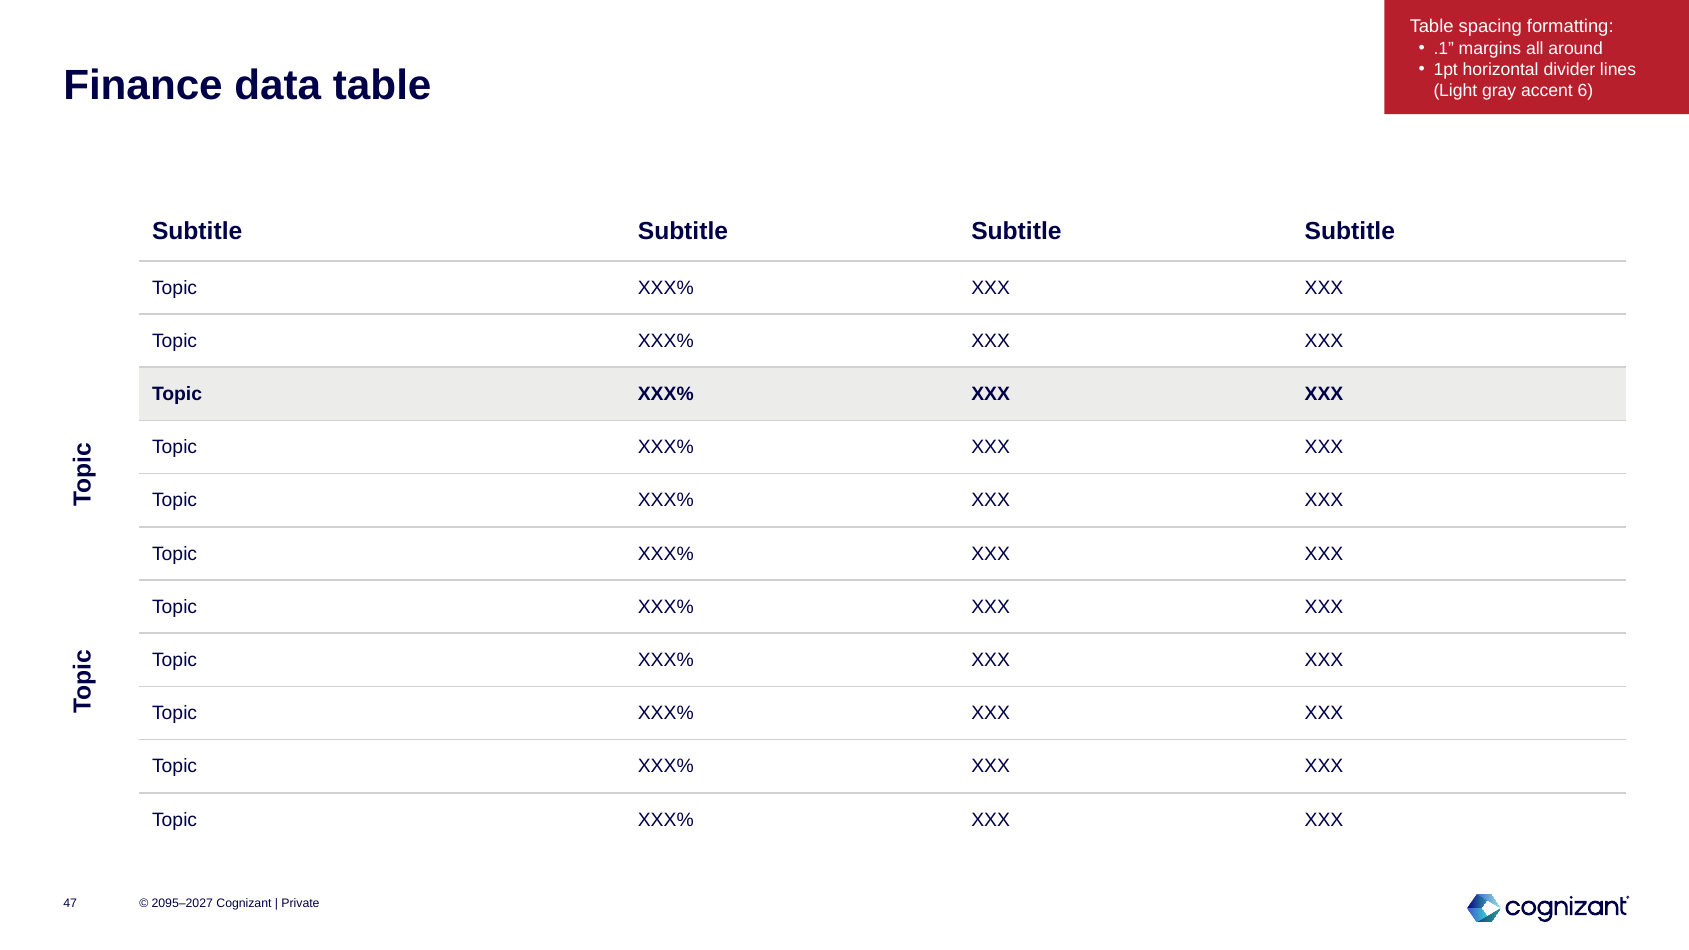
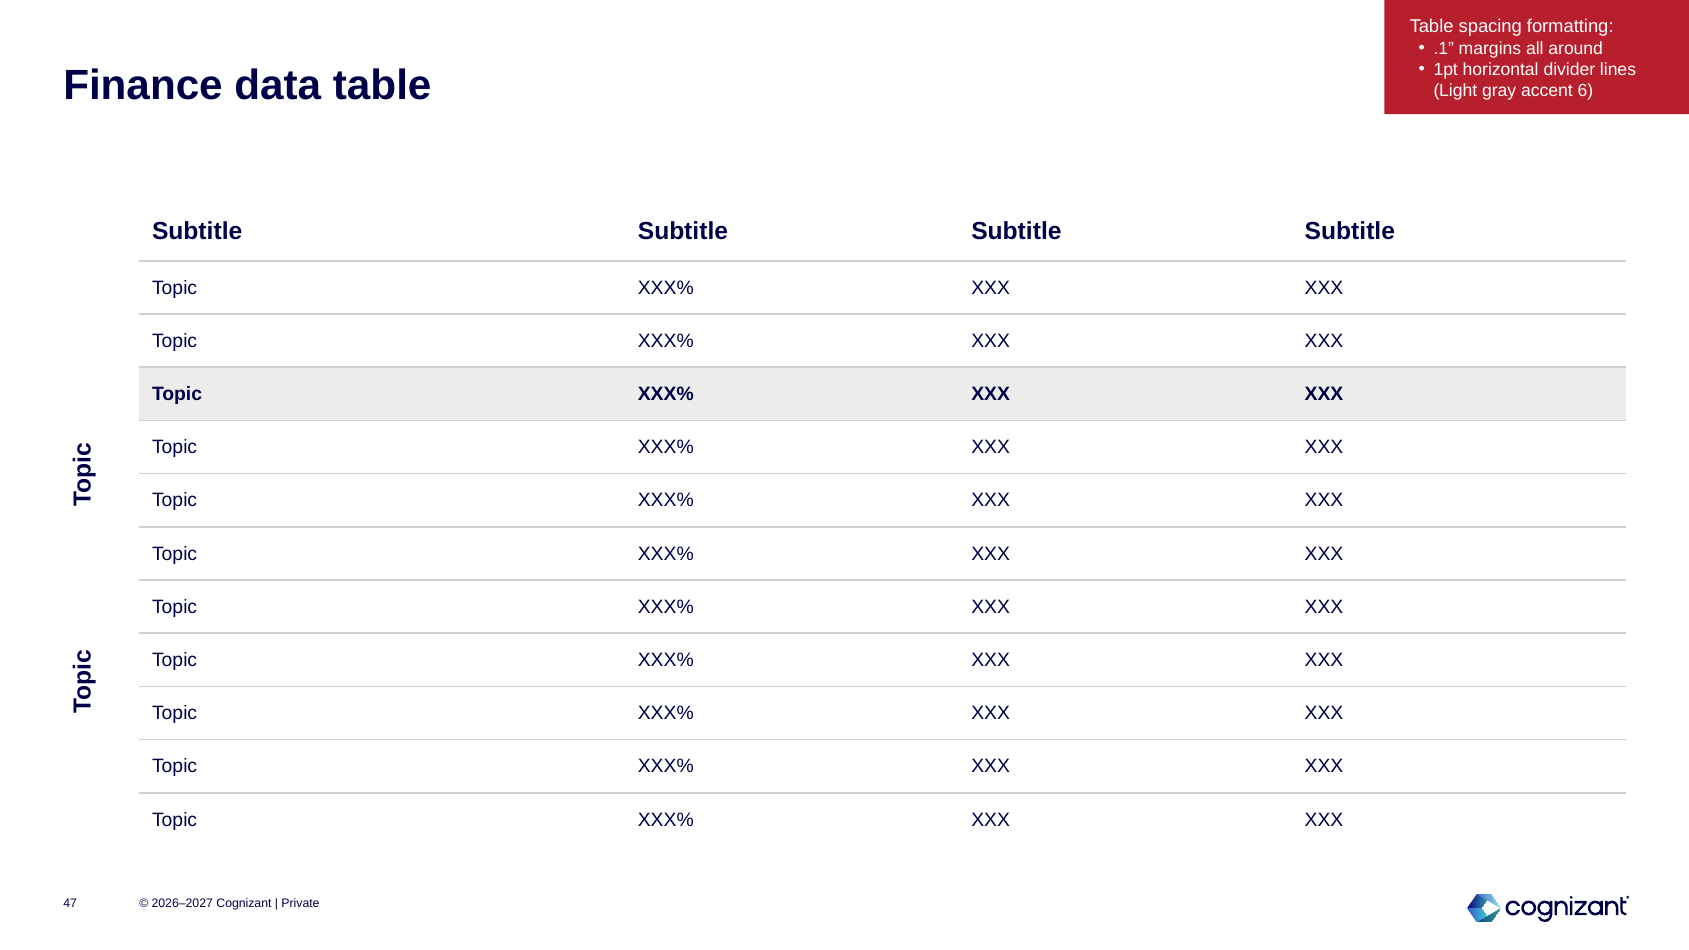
2095–2027: 2095–2027 -> 2026–2027
